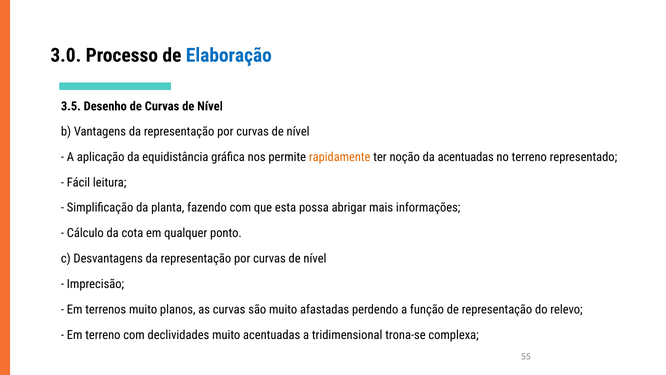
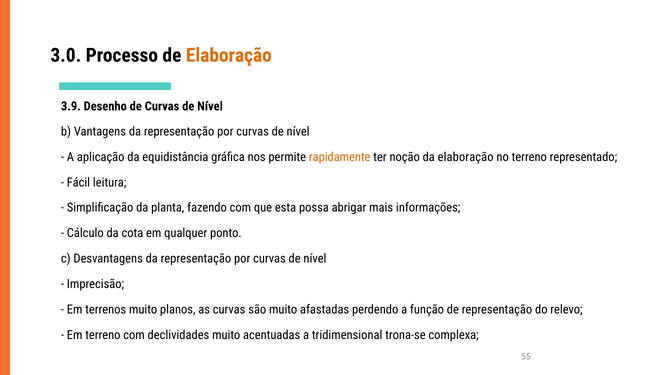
Elaboração at (229, 55) colour: blue -> orange
3.5: 3.5 -> 3.9
da acentuadas: acentuadas -> elaboração
